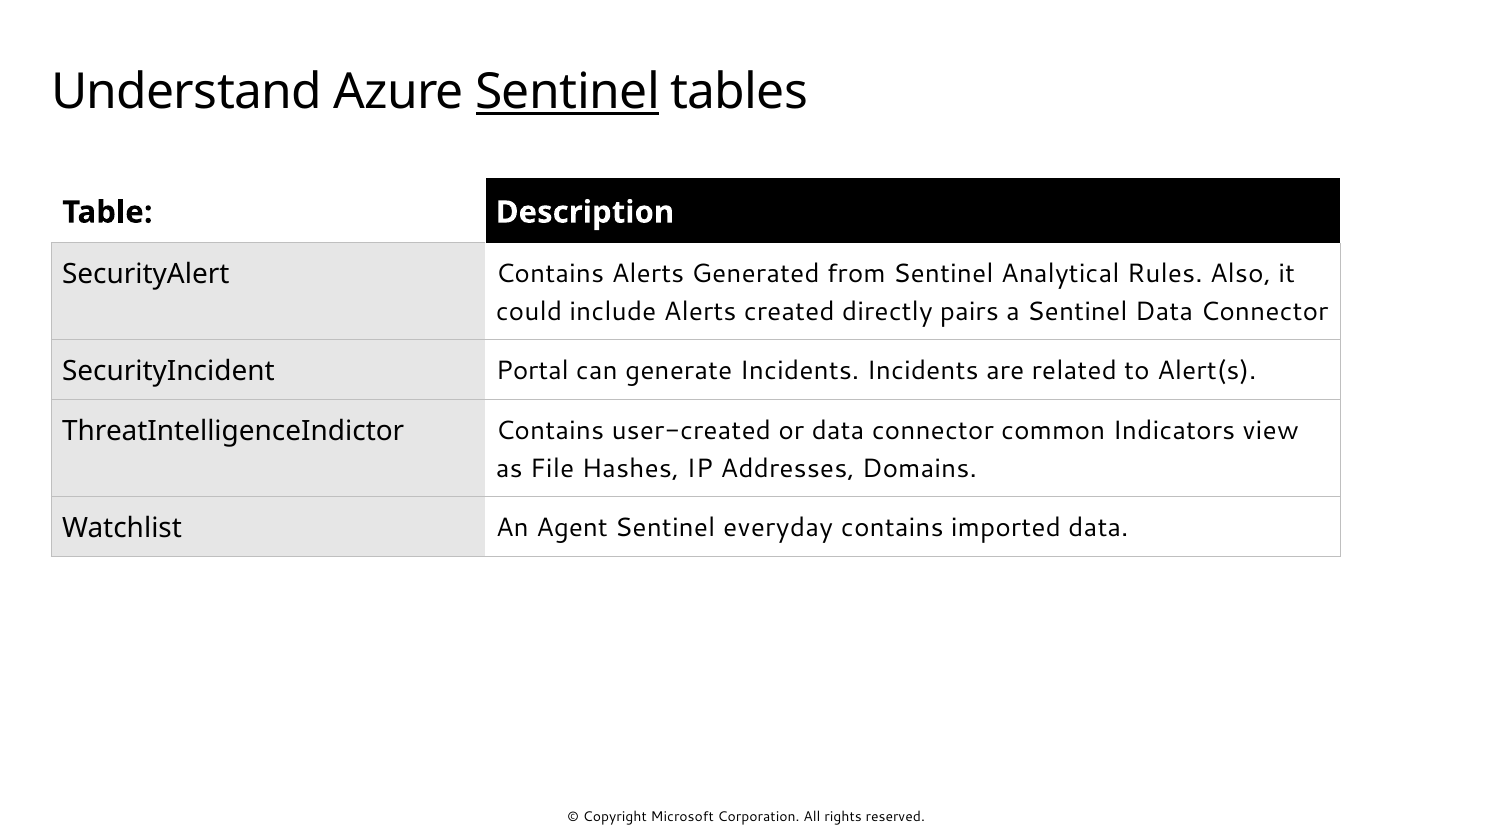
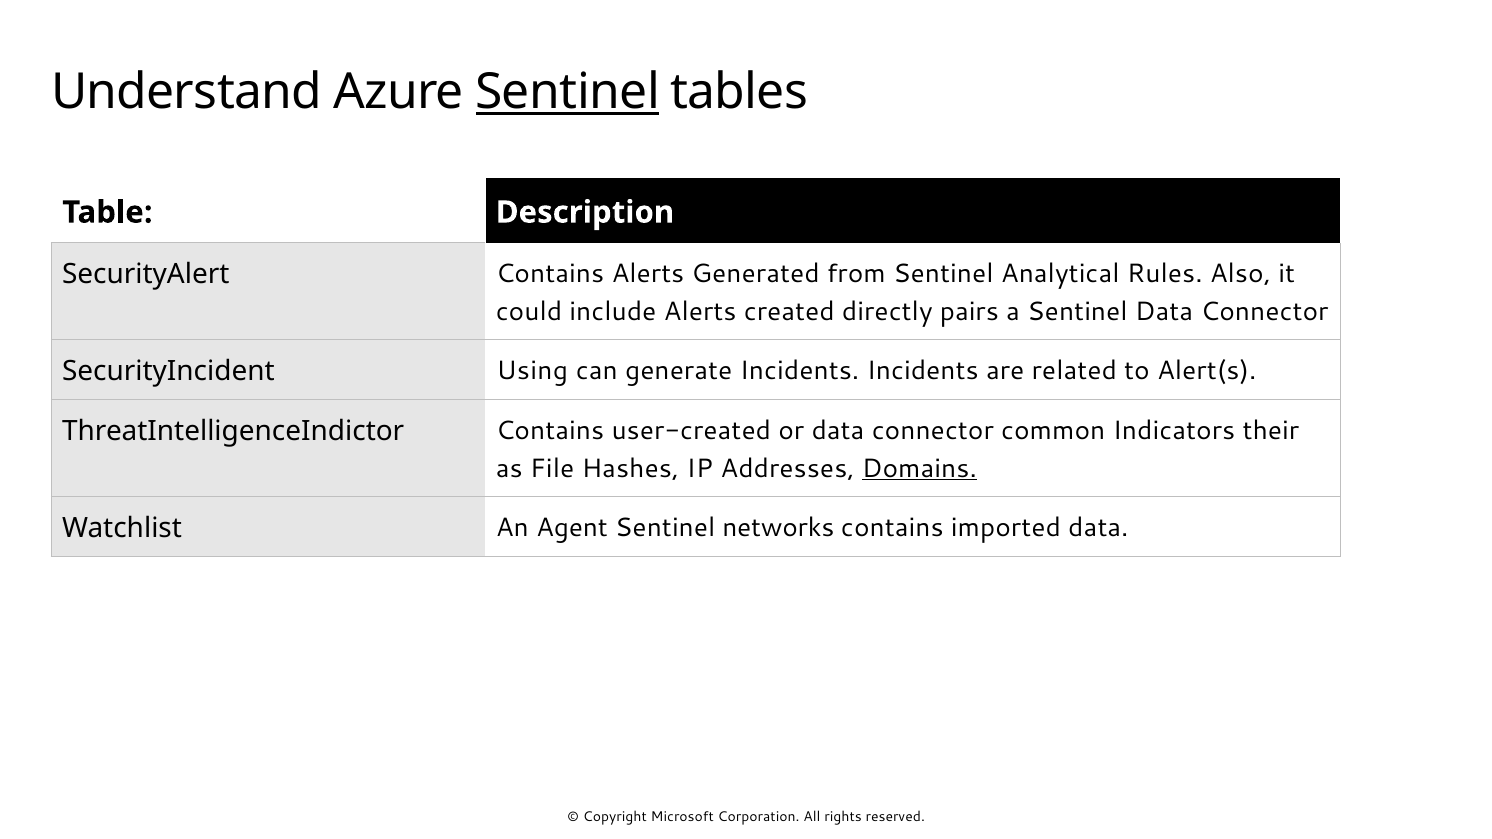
Portal: Portal -> Using
view: view -> their
Domains underline: none -> present
everyday: everyday -> networks
